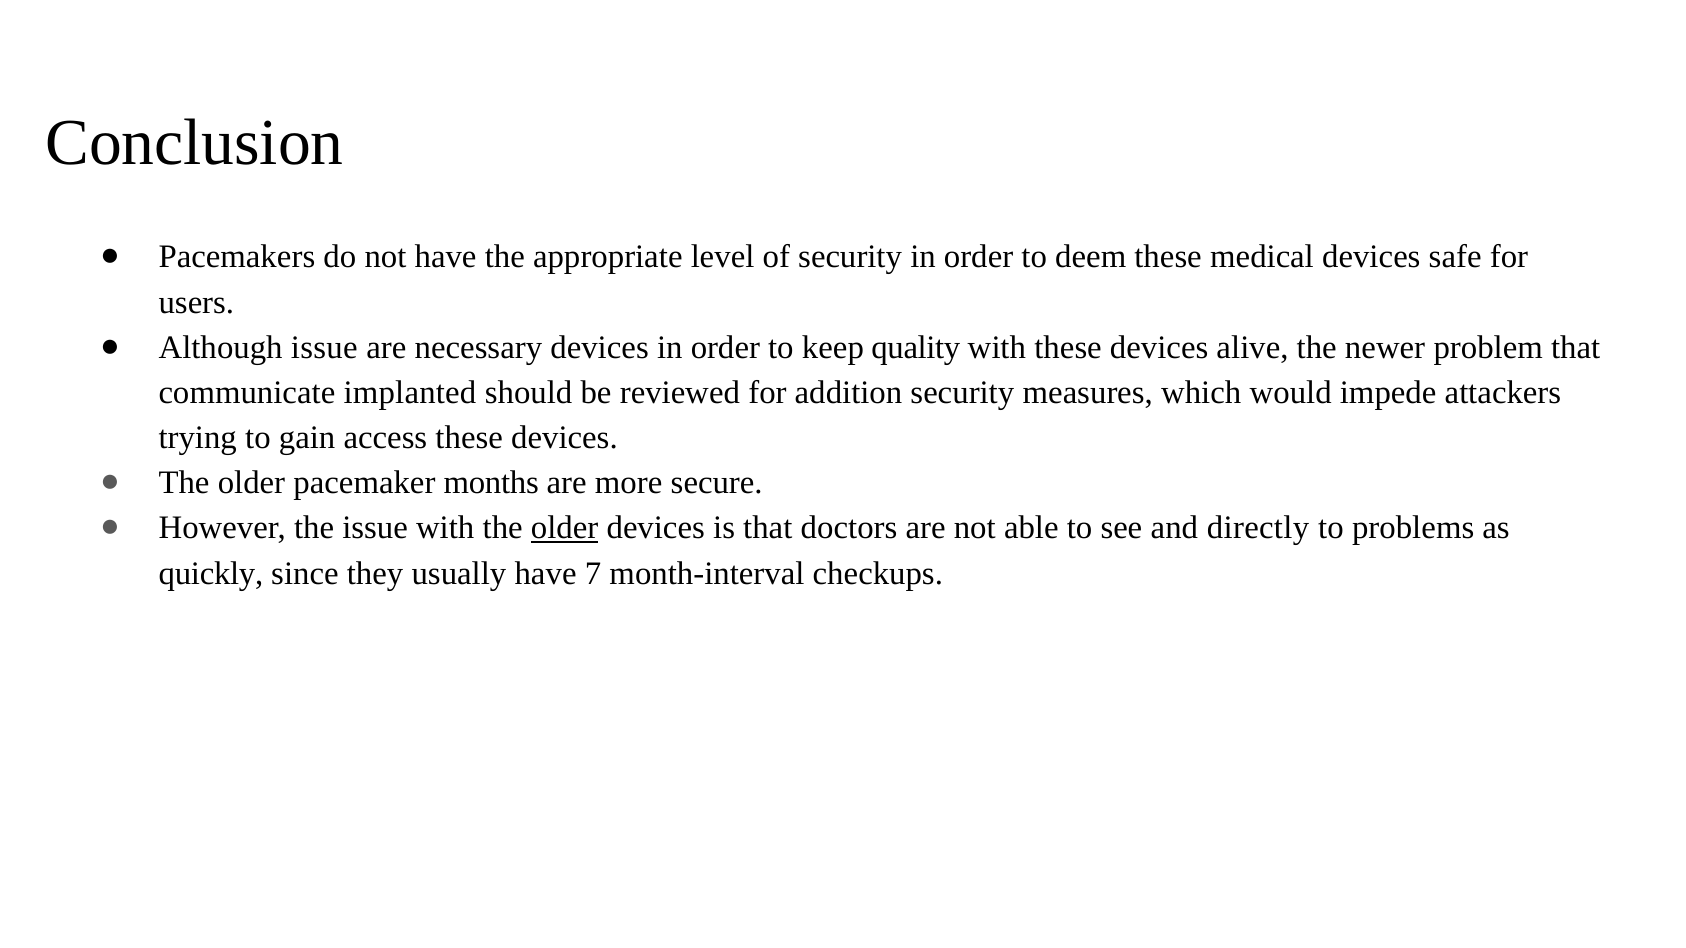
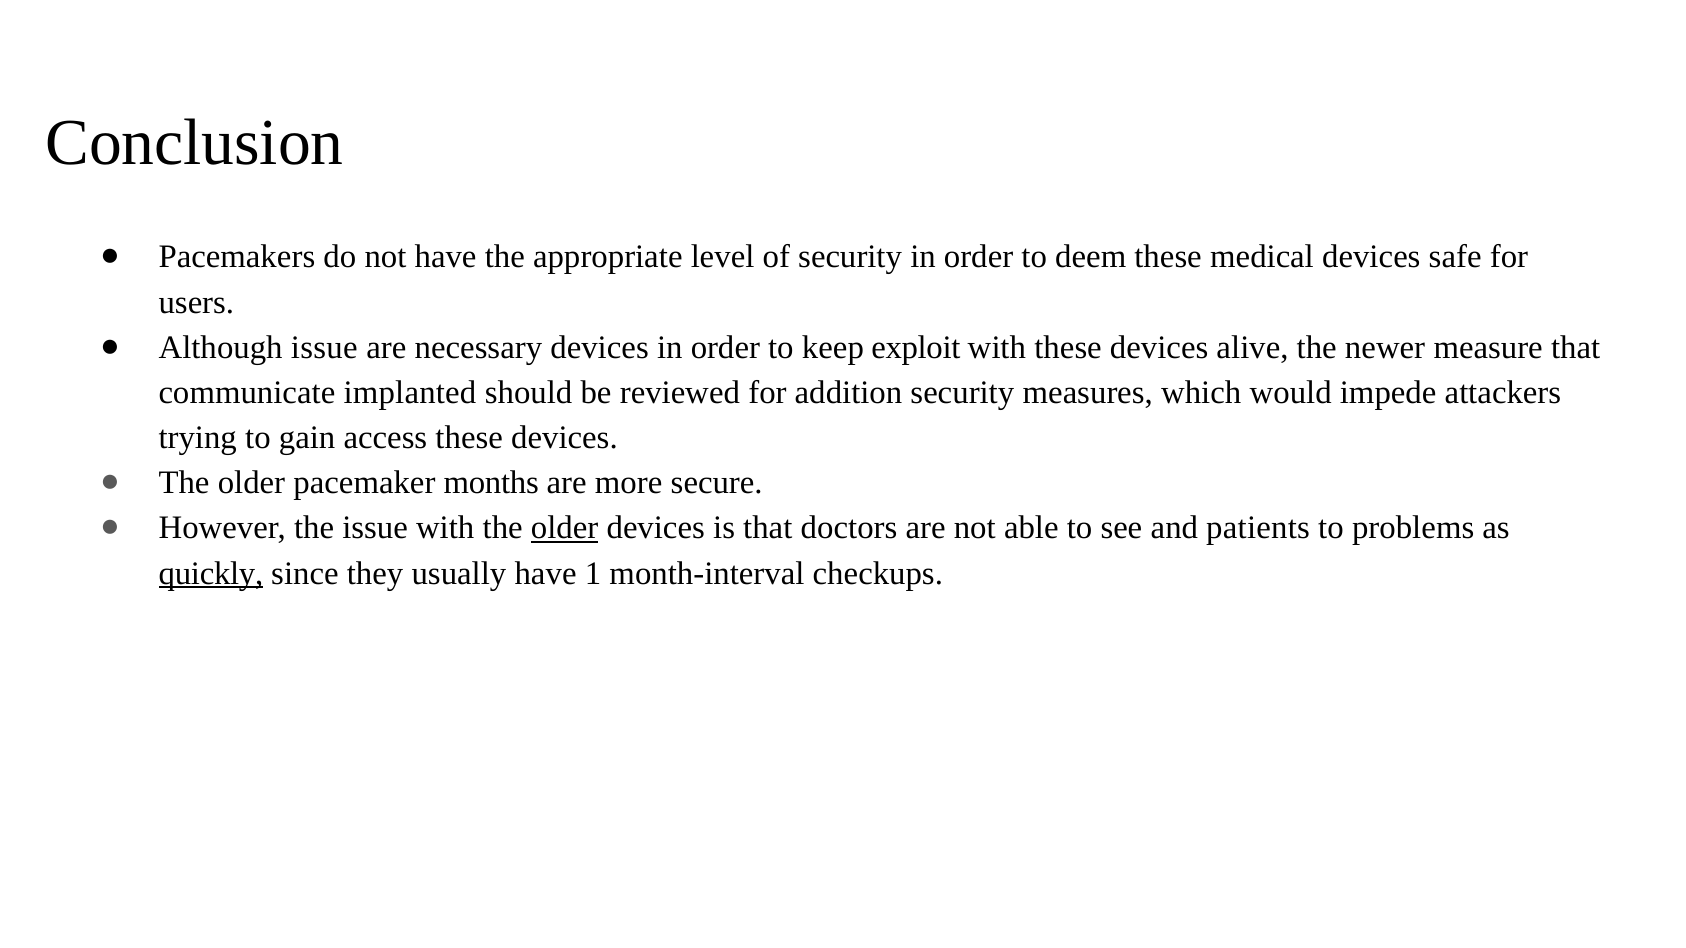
quality: quality -> exploit
problem: problem -> measure
directly: directly -> patients
quickly underline: none -> present
7: 7 -> 1
